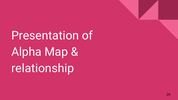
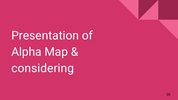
relationship: relationship -> considering
